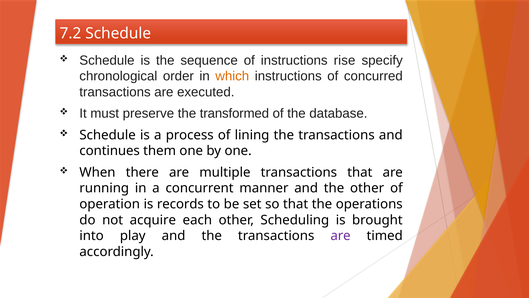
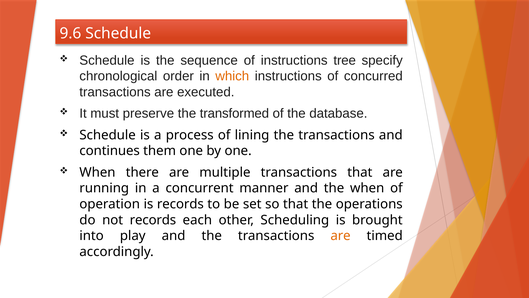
7.2: 7.2 -> 9.6
rise: rise -> tree
the other: other -> when
not acquire: acquire -> records
are at (341, 236) colour: purple -> orange
